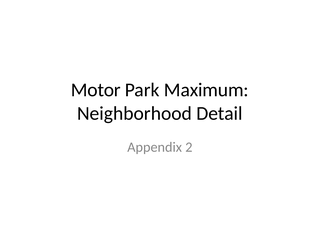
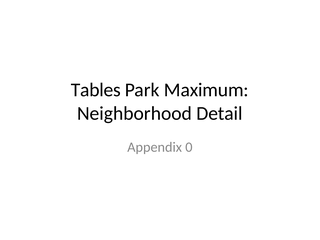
Motor: Motor -> Tables
2: 2 -> 0
